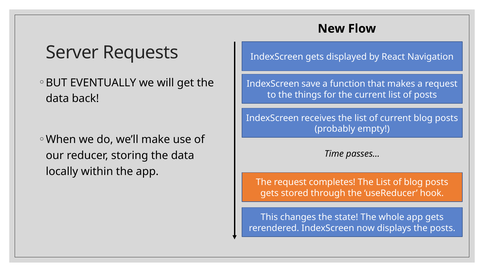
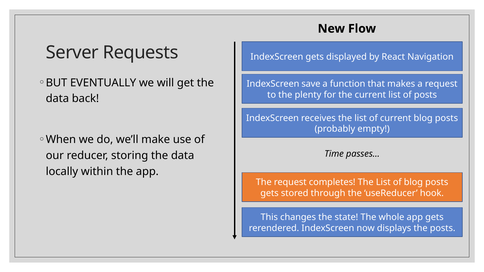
things: things -> plenty
